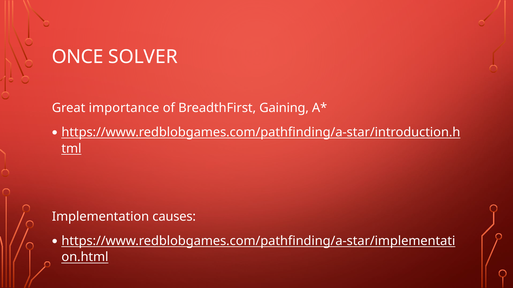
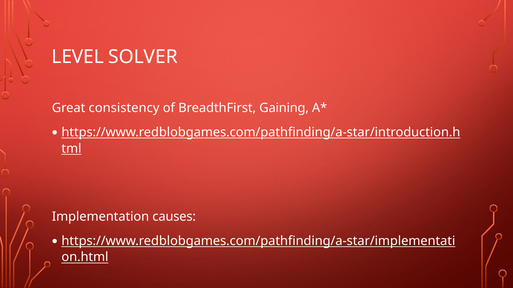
ONCE: ONCE -> LEVEL
importance: importance -> consistency
